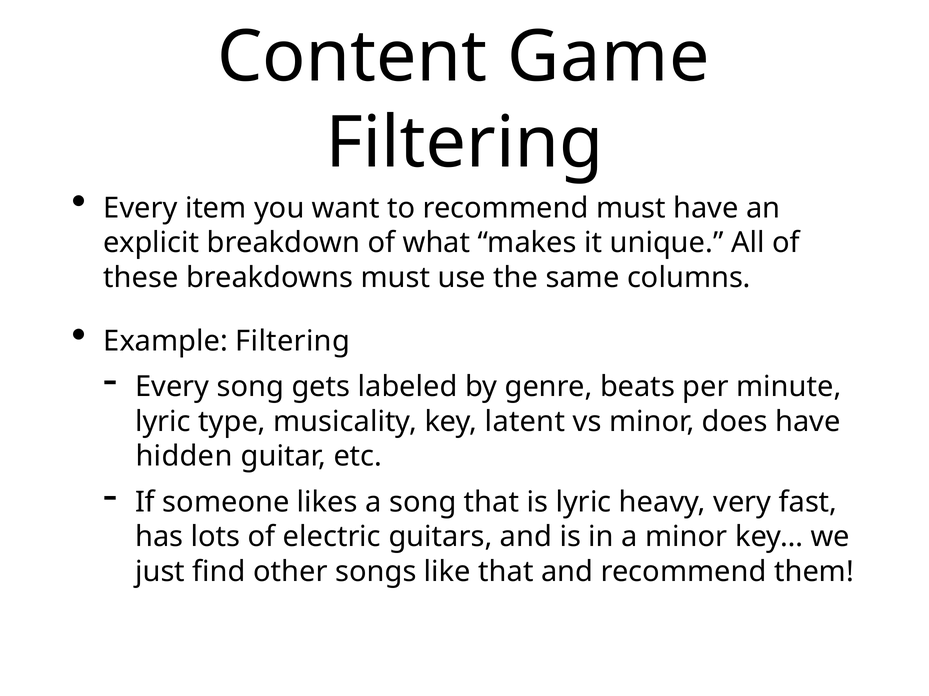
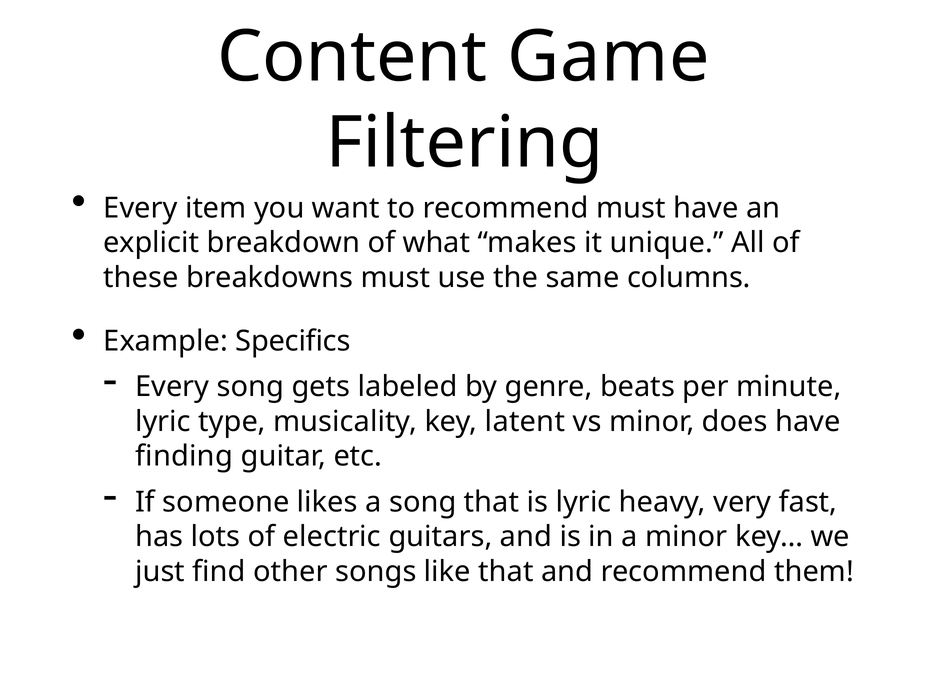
Example Filtering: Filtering -> Specifics
hidden: hidden -> finding
